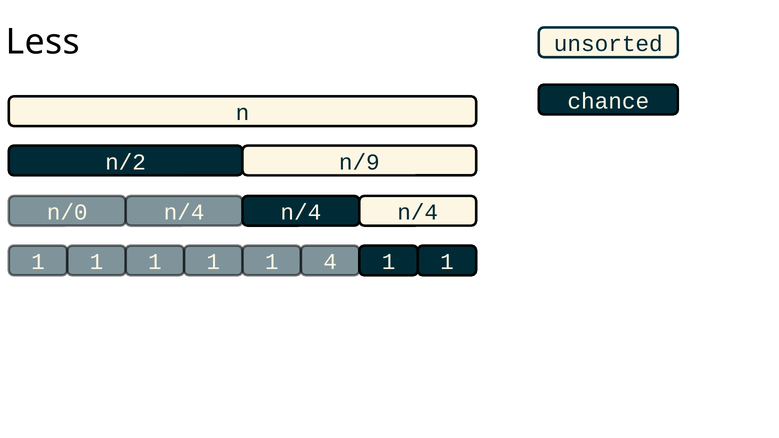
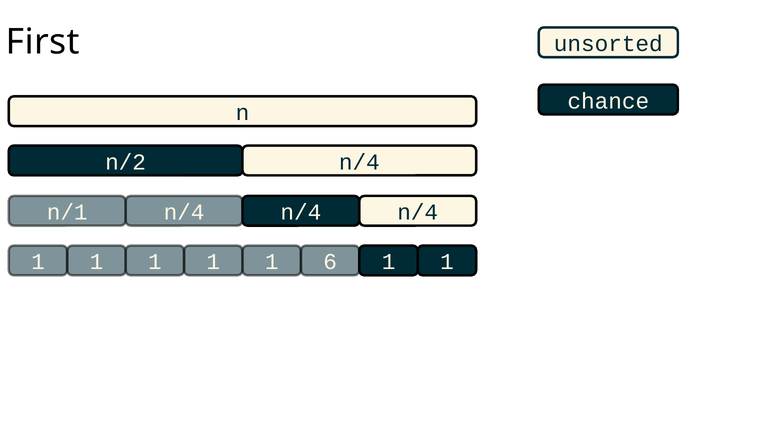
Less: Less -> First
n/9 at (359, 162): n/9 -> n/4
n/0: n/0 -> n/1
4: 4 -> 6
